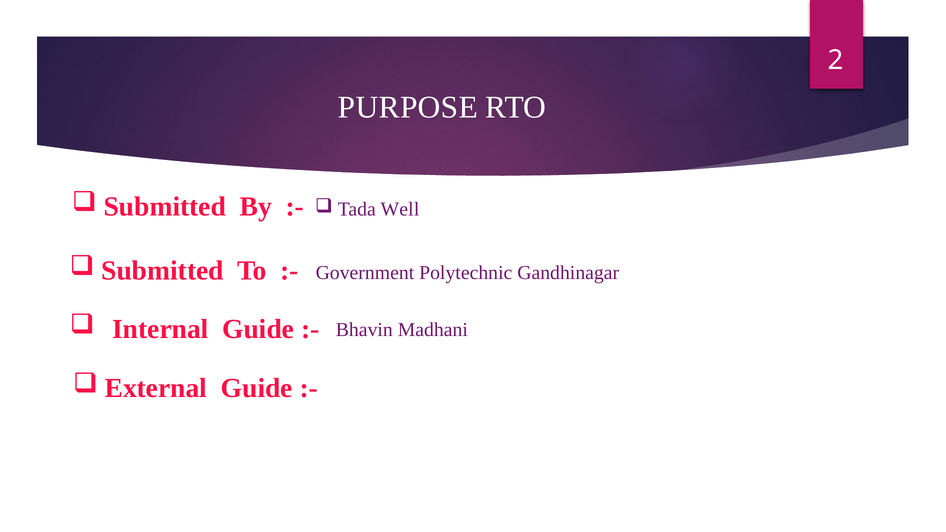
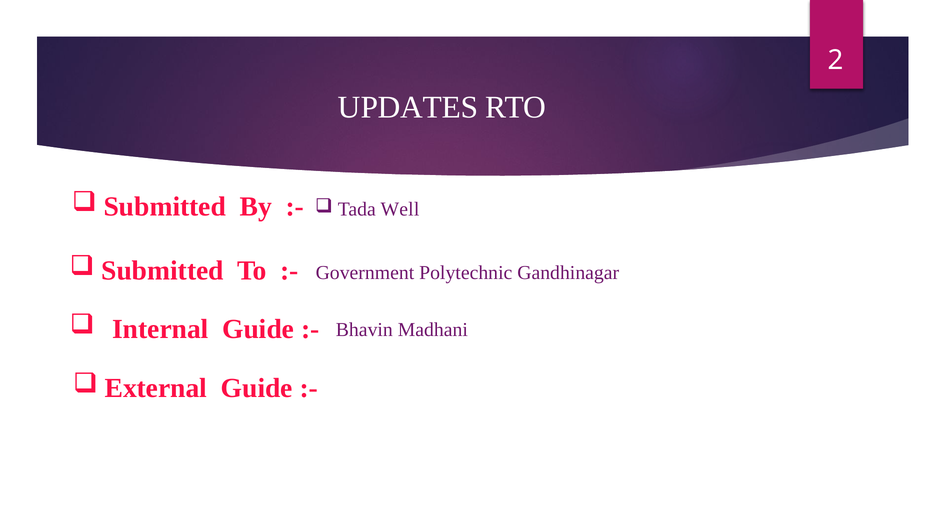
PURPOSE: PURPOSE -> UPDATES
